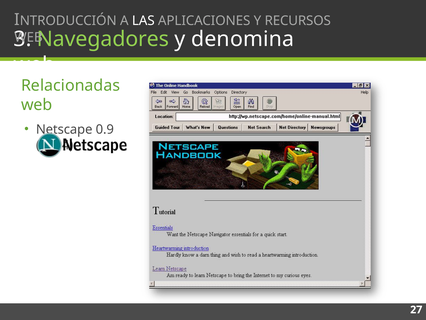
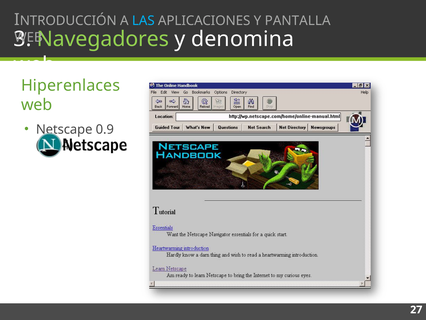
LAS colour: white -> light blue
RECURSOS: RECURSOS -> PANTALLA
Relacionadas: Relacionadas -> Hiperenlaces
